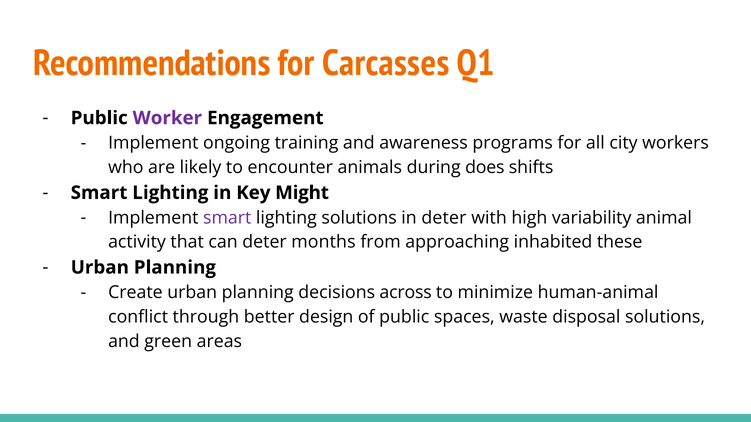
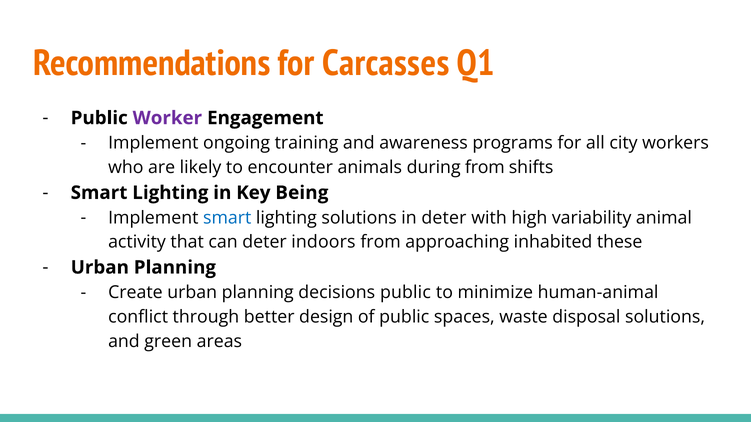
during does: does -> from
Might: Might -> Being
smart at (227, 218) colour: purple -> blue
months: months -> indoors
decisions across: across -> public
